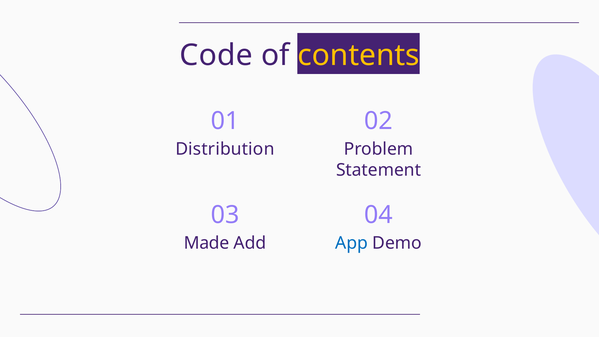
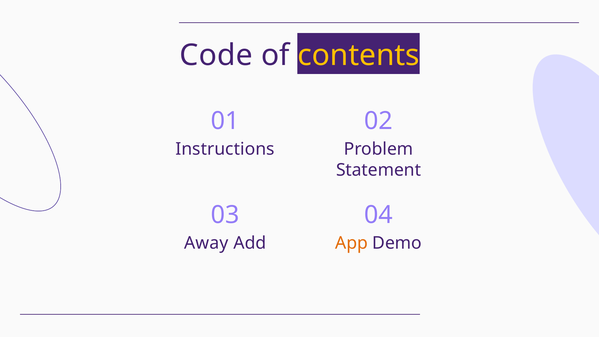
Distribution: Distribution -> Instructions
Made: Made -> Away
App colour: blue -> orange
